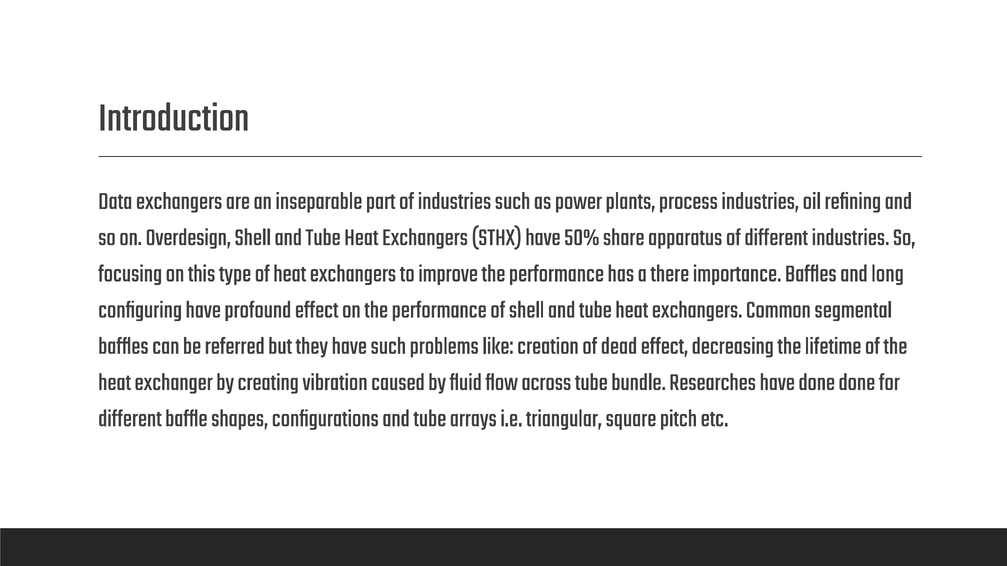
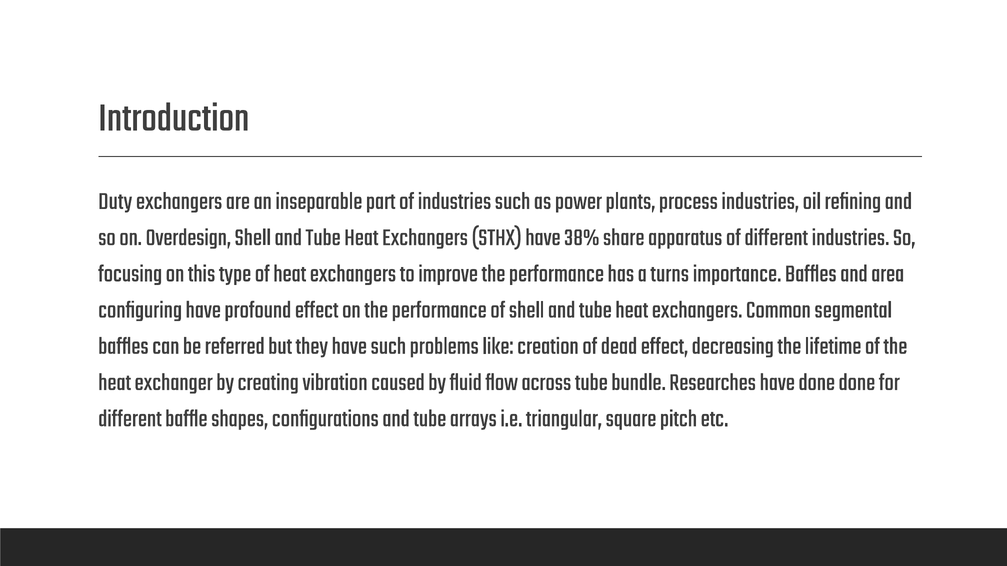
Data: Data -> Duty
50%: 50% -> 38%
there: there -> turns
long: long -> area
